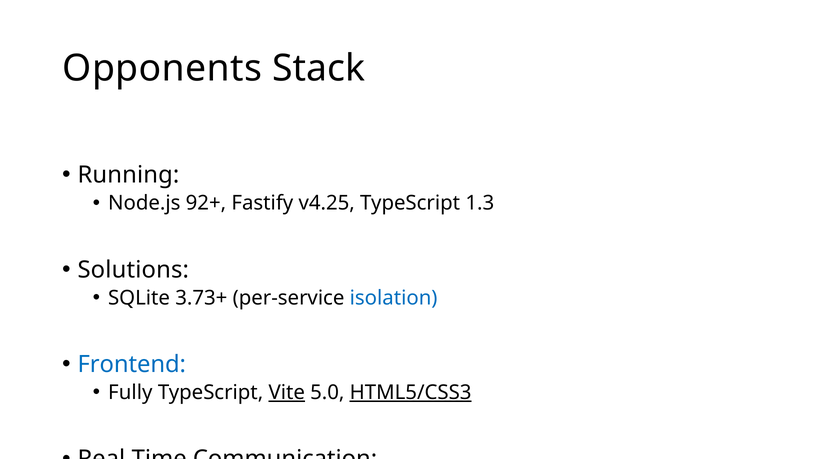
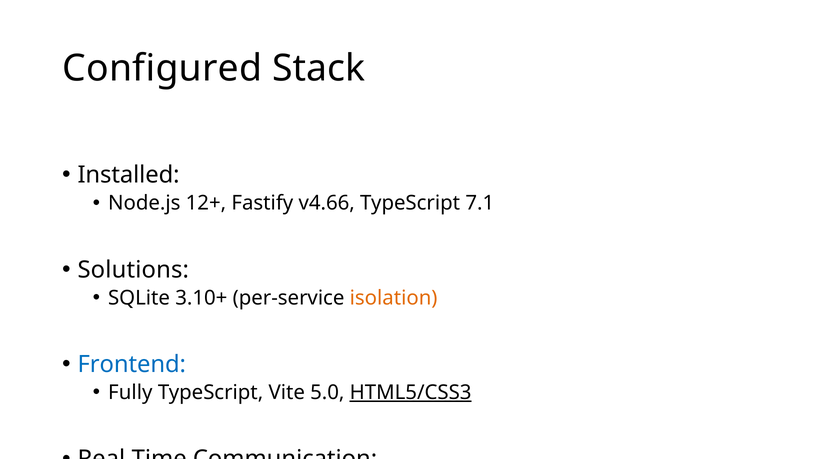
Opponents: Opponents -> Configured
Running: Running -> Installed
92+: 92+ -> 12+
v4.25: v4.25 -> v4.66
1.3: 1.3 -> 7.1
3.73+: 3.73+ -> 3.10+
isolation colour: blue -> orange
Vite underline: present -> none
